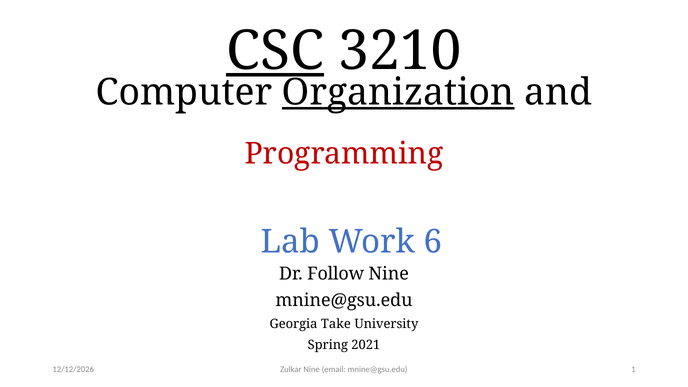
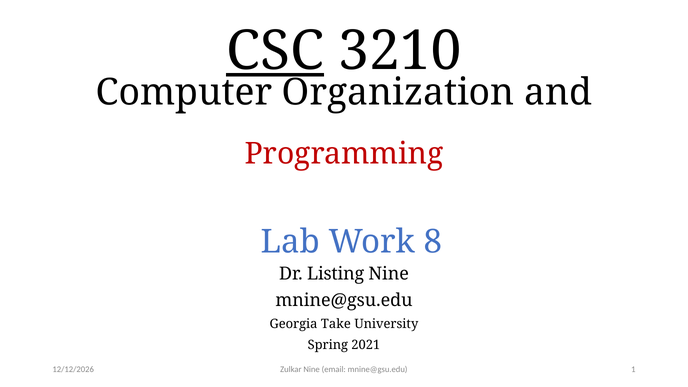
Organization underline: present -> none
6: 6 -> 8
Follow: Follow -> Listing
